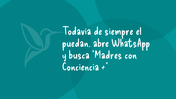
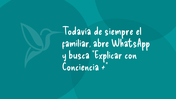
puedan: puedan -> familiar
Madres: Madres -> Explicar
